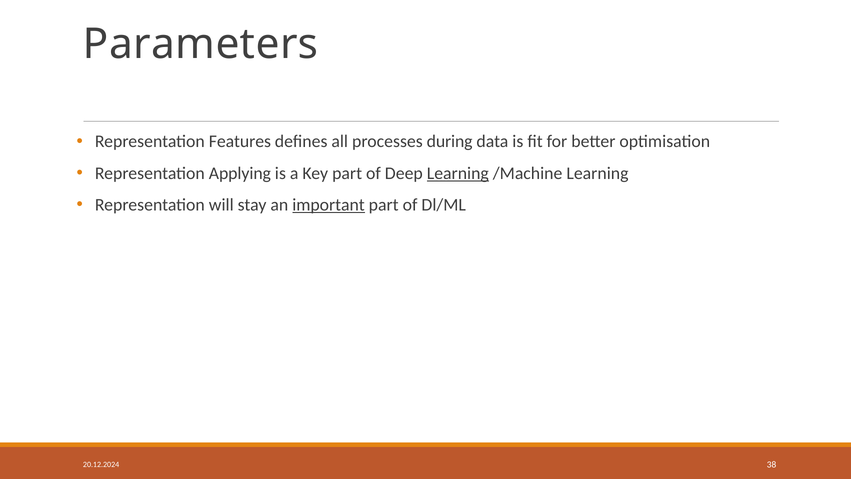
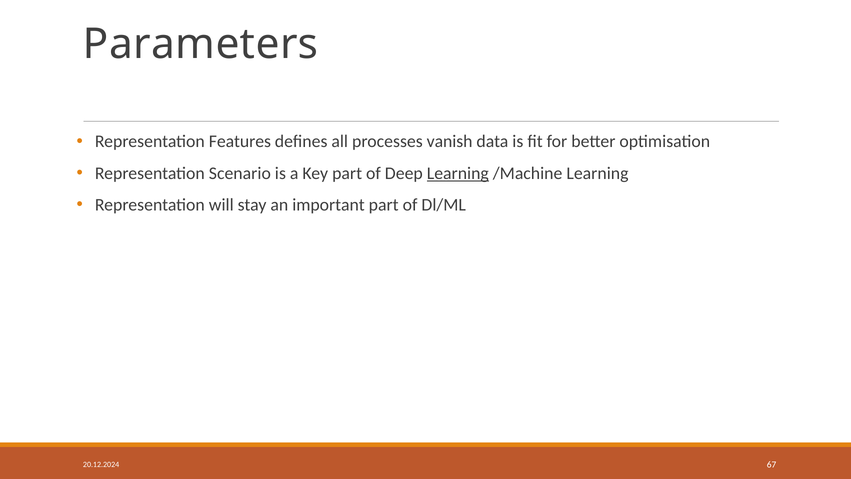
during: during -> vanish
Applying: Applying -> Scenario
important underline: present -> none
38: 38 -> 67
